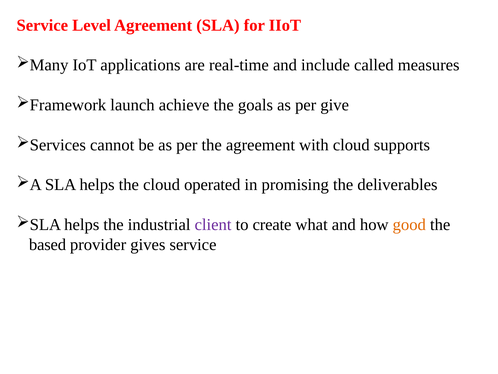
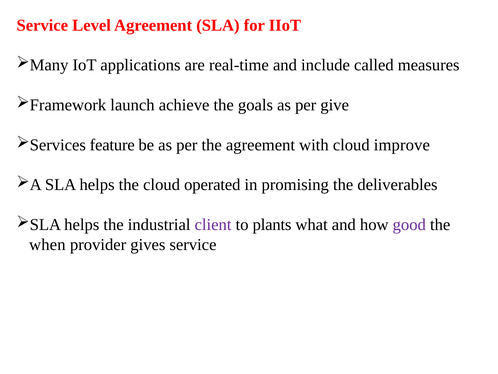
cannot: cannot -> feature
supports: supports -> improve
create: create -> plants
good colour: orange -> purple
based: based -> when
